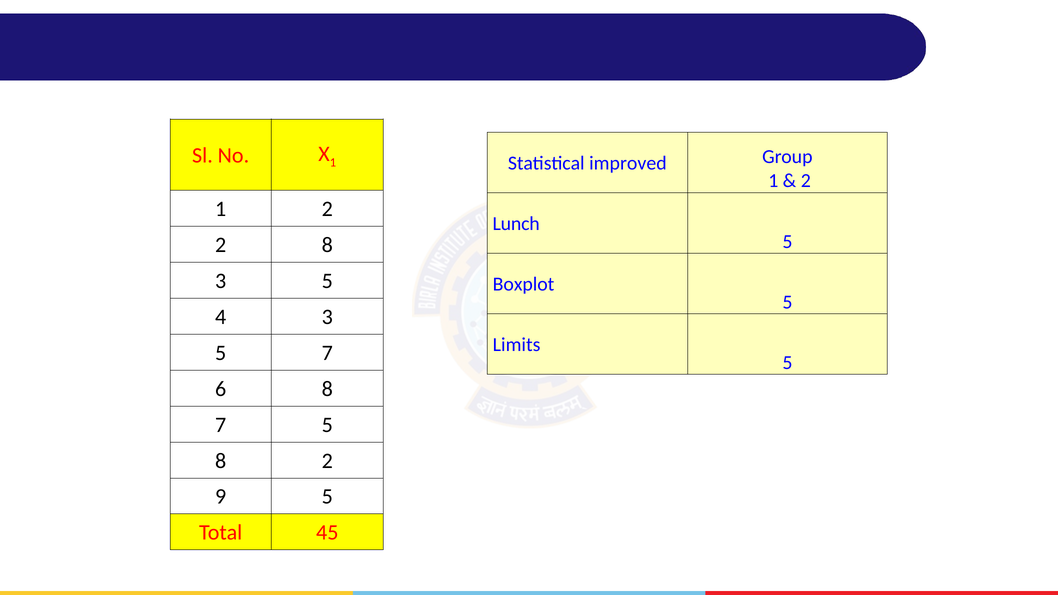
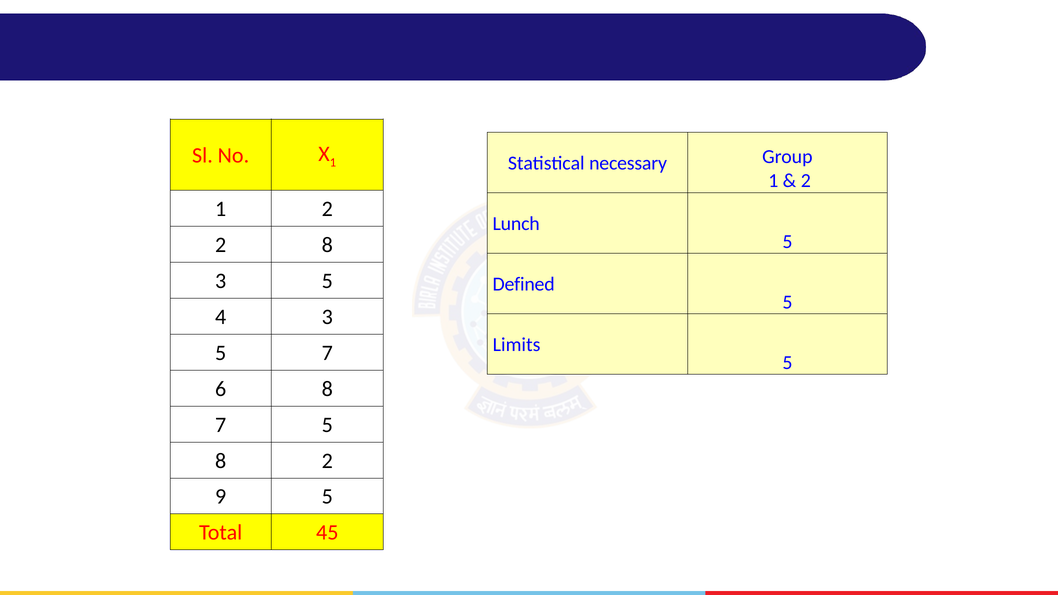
improved: improved -> necessary
Boxplot: Boxplot -> Defined
